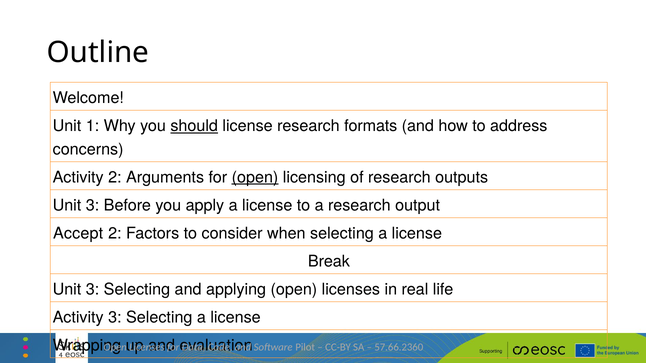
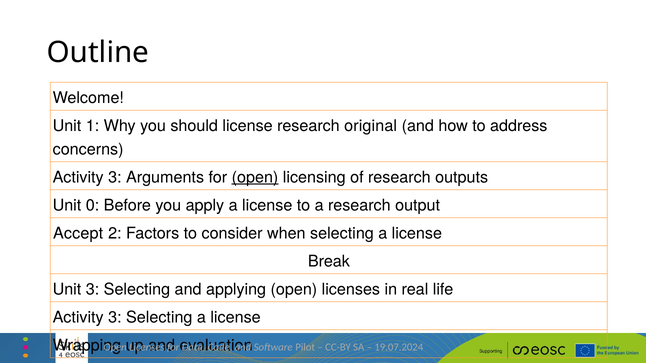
should underline: present -> none
formats: formats -> original
2 at (115, 177): 2 -> 3
3 at (93, 205): 3 -> 0
57.66.2360: 57.66.2360 -> 19.07.2024
